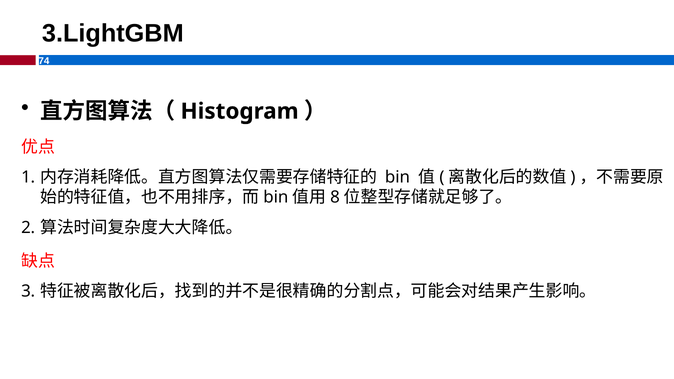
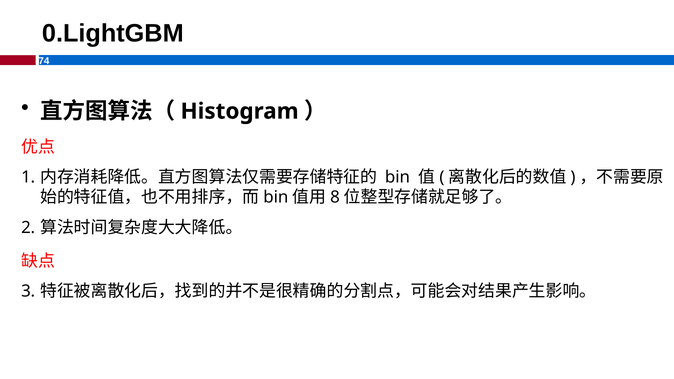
3.LightGBM: 3.LightGBM -> 0.LightGBM
